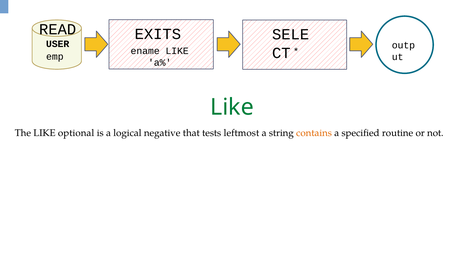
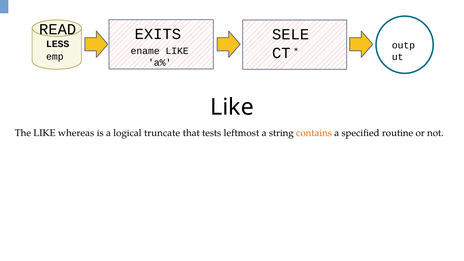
USER: USER -> LESS
Like at (232, 107) colour: green -> black
optional: optional -> whereas
negative: negative -> truncate
